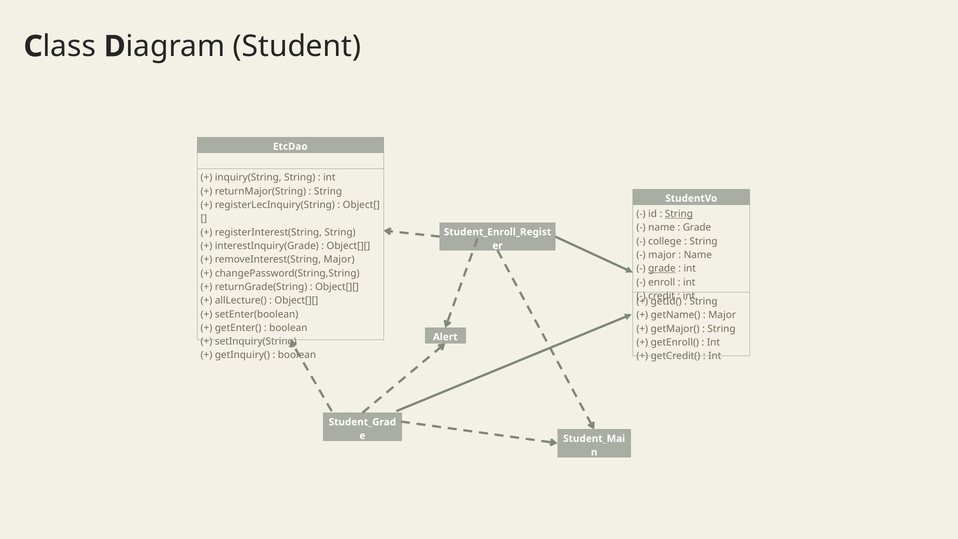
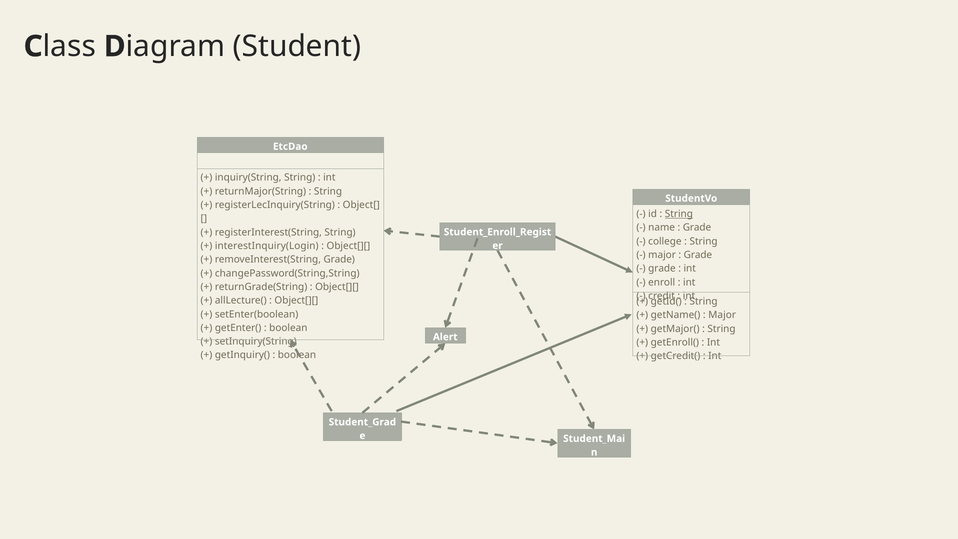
interestInquiry(Grade: interestInquiry(Grade -> interestInquiry(Login
Name at (698, 255): Name -> Grade
removeInterest(String Major: Major -> Grade
grade at (662, 269) underline: present -> none
